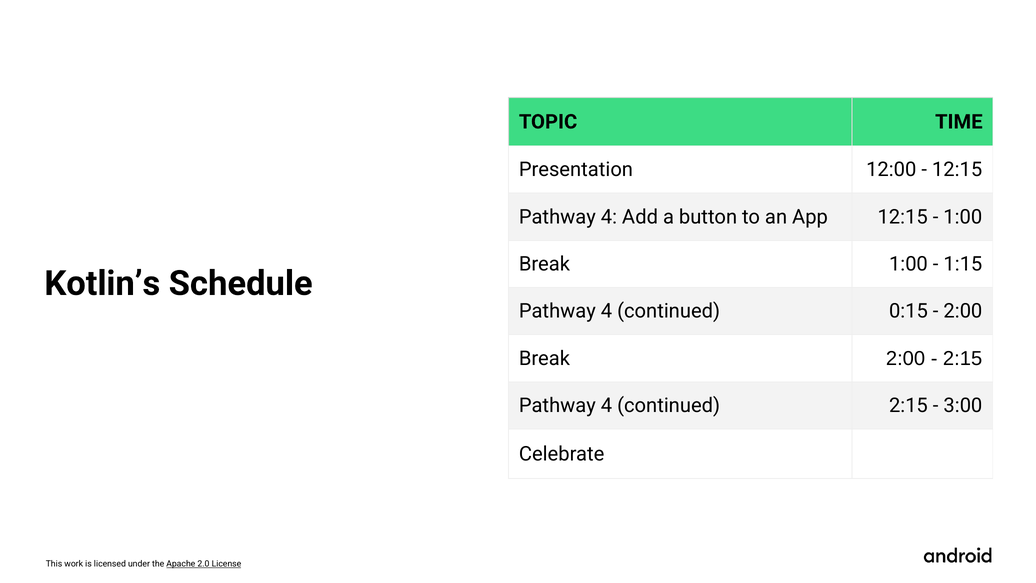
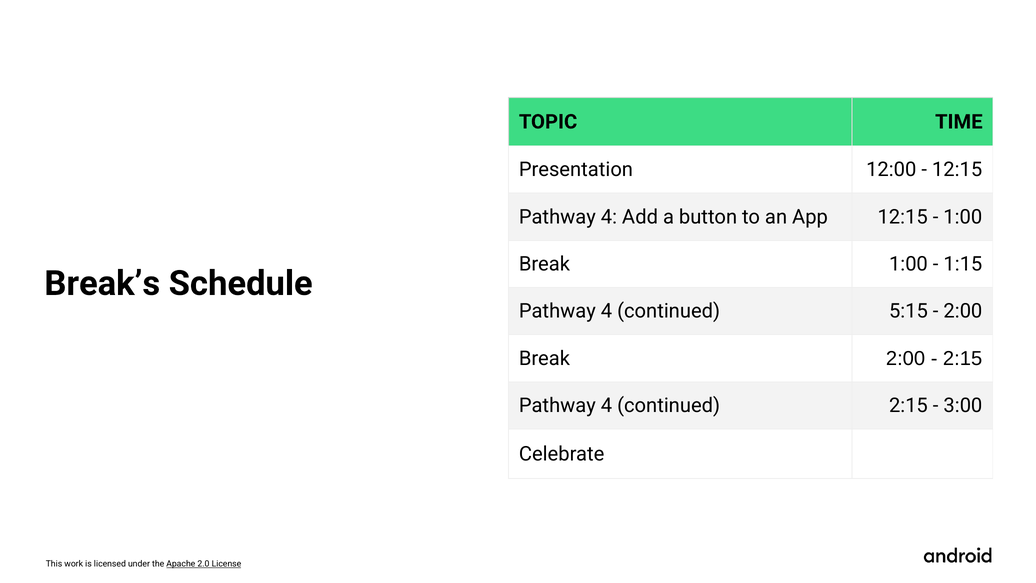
Kotlin’s: Kotlin’s -> Break’s
0:15: 0:15 -> 5:15
